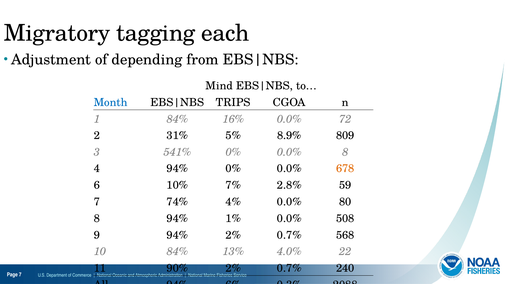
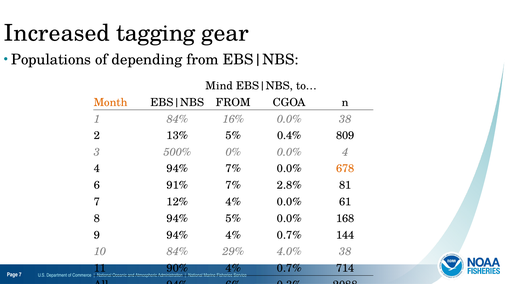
Migratory: Migratory -> Increased
each: each -> gear
Adjustment: Adjustment -> Populations
Month colour: blue -> orange
TRIPS at (233, 103): TRIPS -> FROM
0.0% 72: 72 -> 38
31%: 31% -> 13%
8.9%: 8.9% -> 0.4%
541%: 541% -> 500%
0.0% 8: 8 -> 4
94% 0%: 0% -> 7%
10%: 10% -> 91%
59: 59 -> 81
74%: 74% -> 12%
80: 80 -> 61
94% 1%: 1% -> 5%
508: 508 -> 168
94% 2%: 2% -> 4%
568: 568 -> 144
13%: 13% -> 29%
4.0% 22: 22 -> 38
2% at (233, 269): 2% -> 4%
240: 240 -> 714
